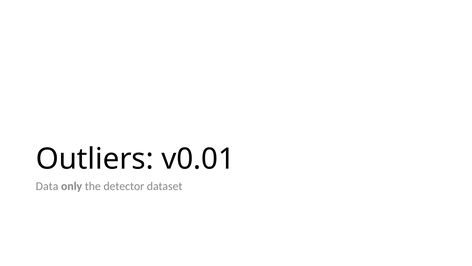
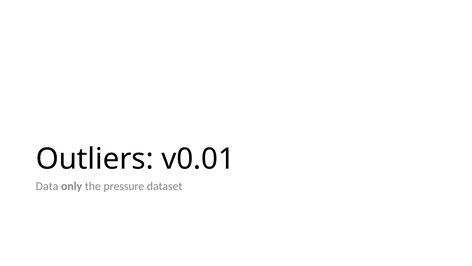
detector: detector -> pressure
